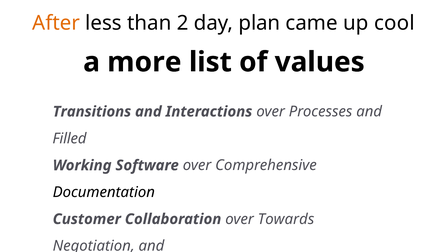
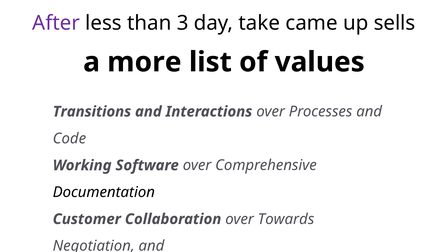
After colour: orange -> purple
2: 2 -> 3
day plan: plan -> take
cool: cool -> sells
Filled: Filled -> Code
